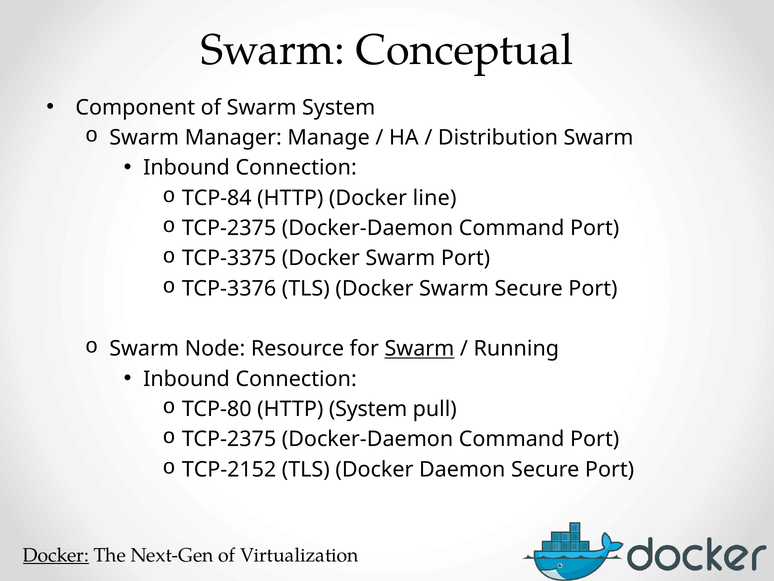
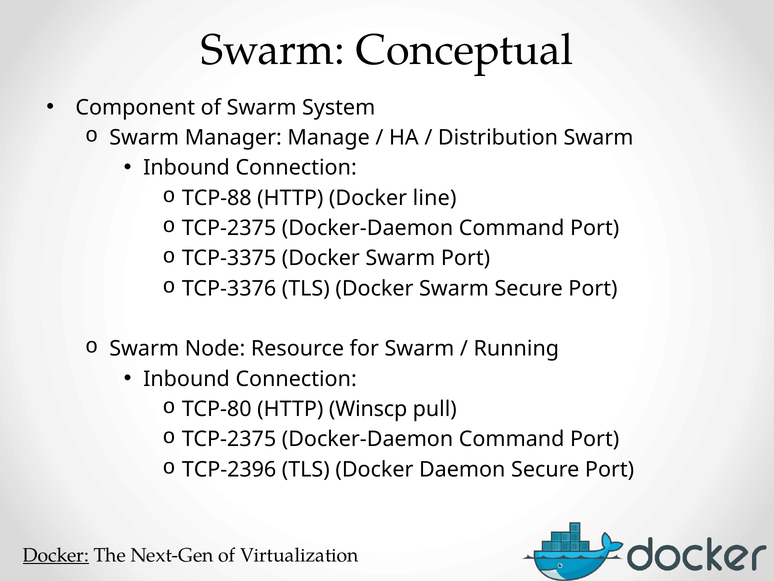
TCP-84: TCP-84 -> TCP-88
Swarm at (419, 349) underline: present -> none
HTTP System: System -> Winscp
TCP-2152: TCP-2152 -> TCP-2396
